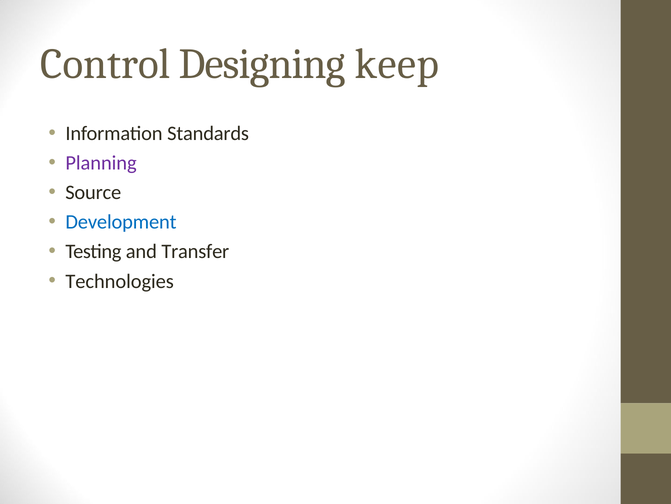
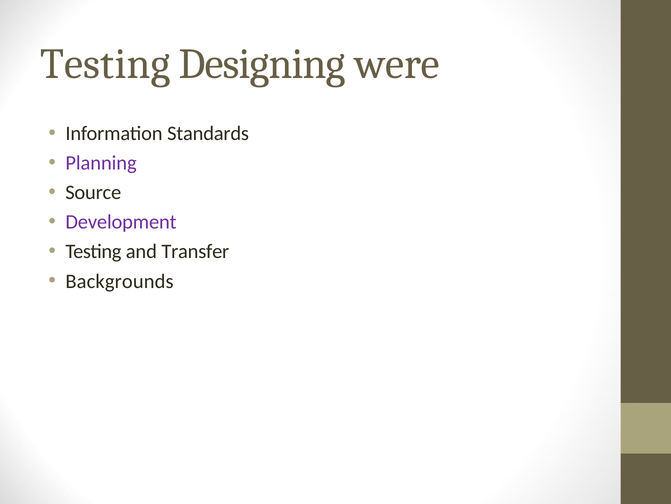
Control at (105, 64): Control -> Testing
keep: keep -> were
Development colour: blue -> purple
Technologies: Technologies -> Backgrounds
